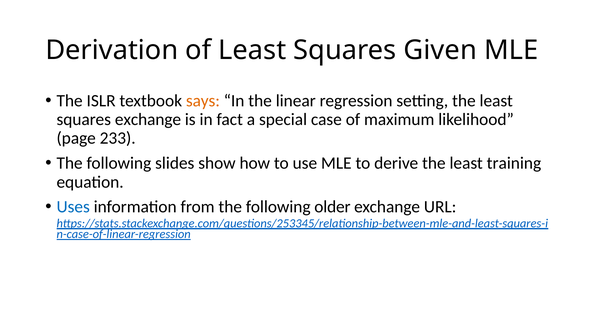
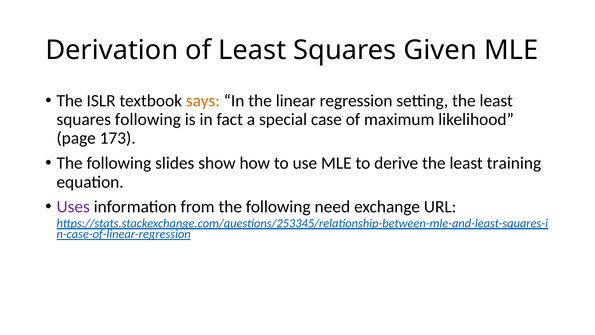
squares exchange: exchange -> following
233: 233 -> 173
Uses colour: blue -> purple
older: older -> need
